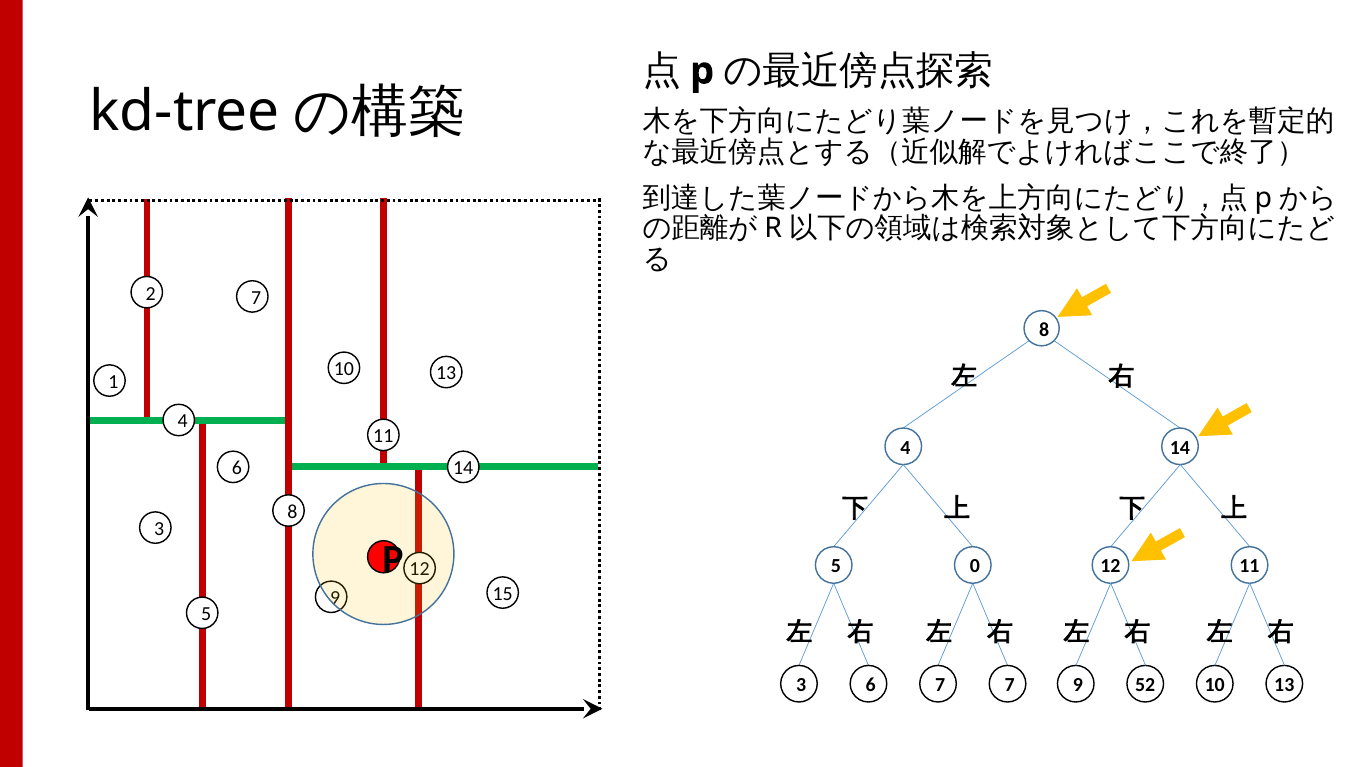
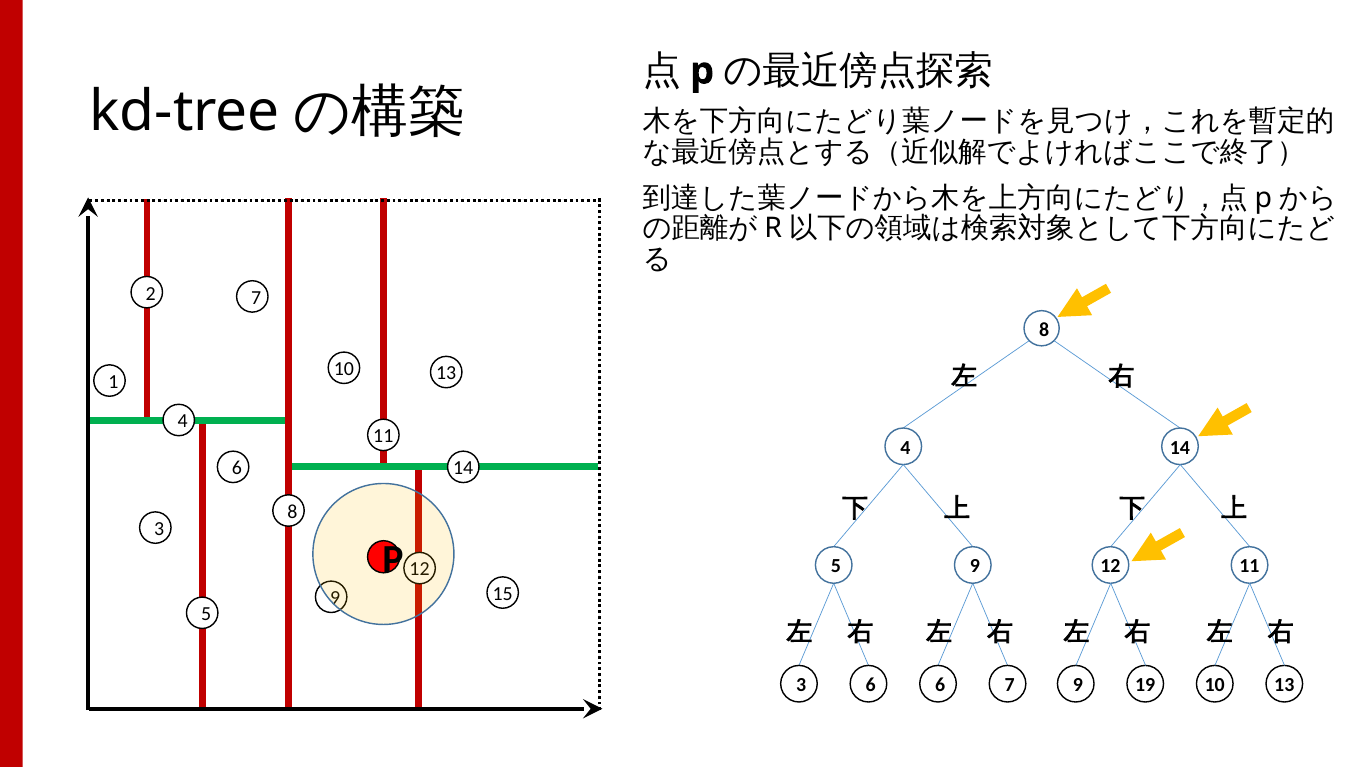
0 at (975, 567): 0 -> 9
6 7: 7 -> 6
52: 52 -> 19
